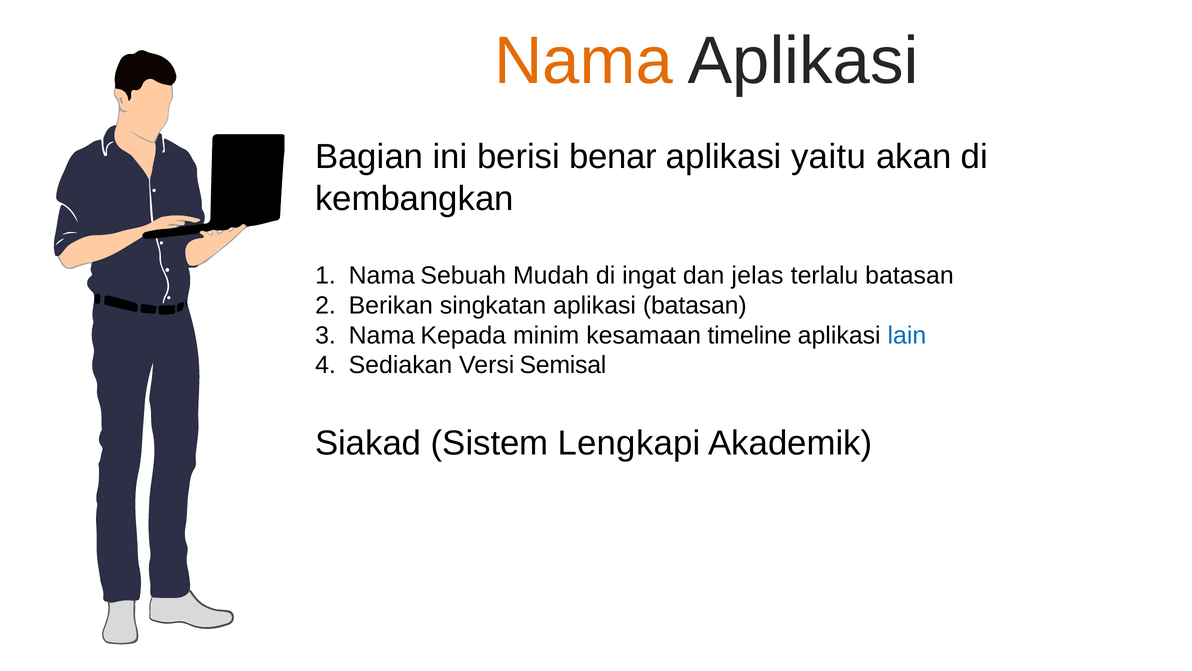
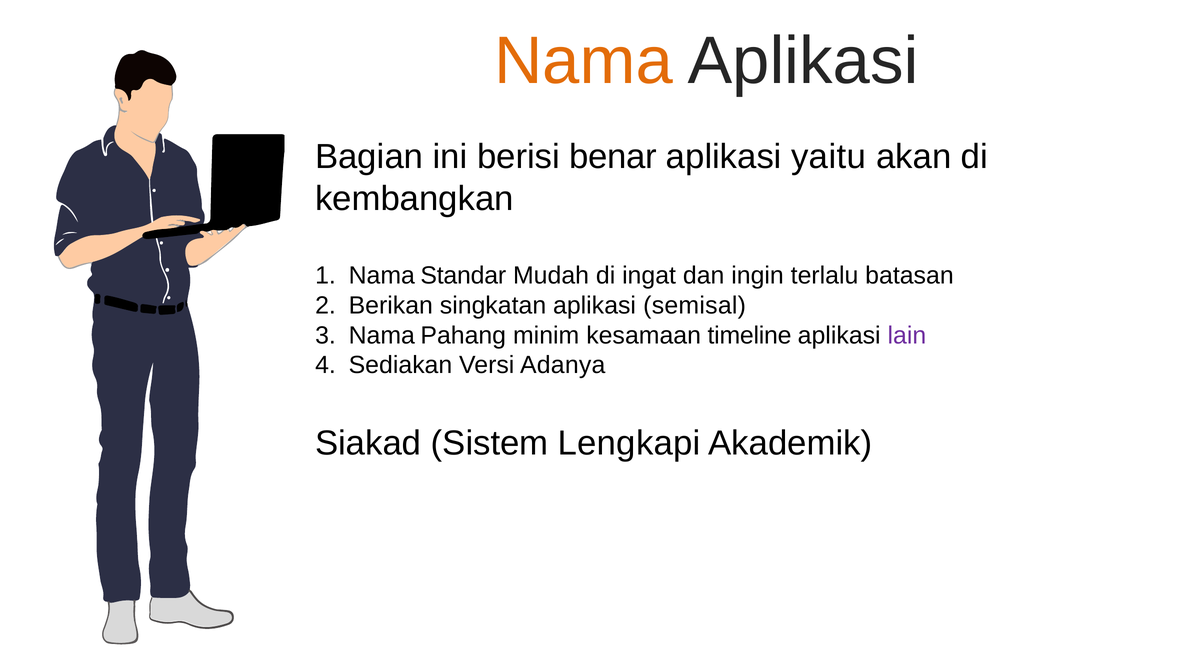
Sebuah: Sebuah -> Standar
jelas: jelas -> ingin
aplikasi batasan: batasan -> semisal
Kepada: Kepada -> Pahang
lain colour: blue -> purple
Semisal: Semisal -> Adanya
